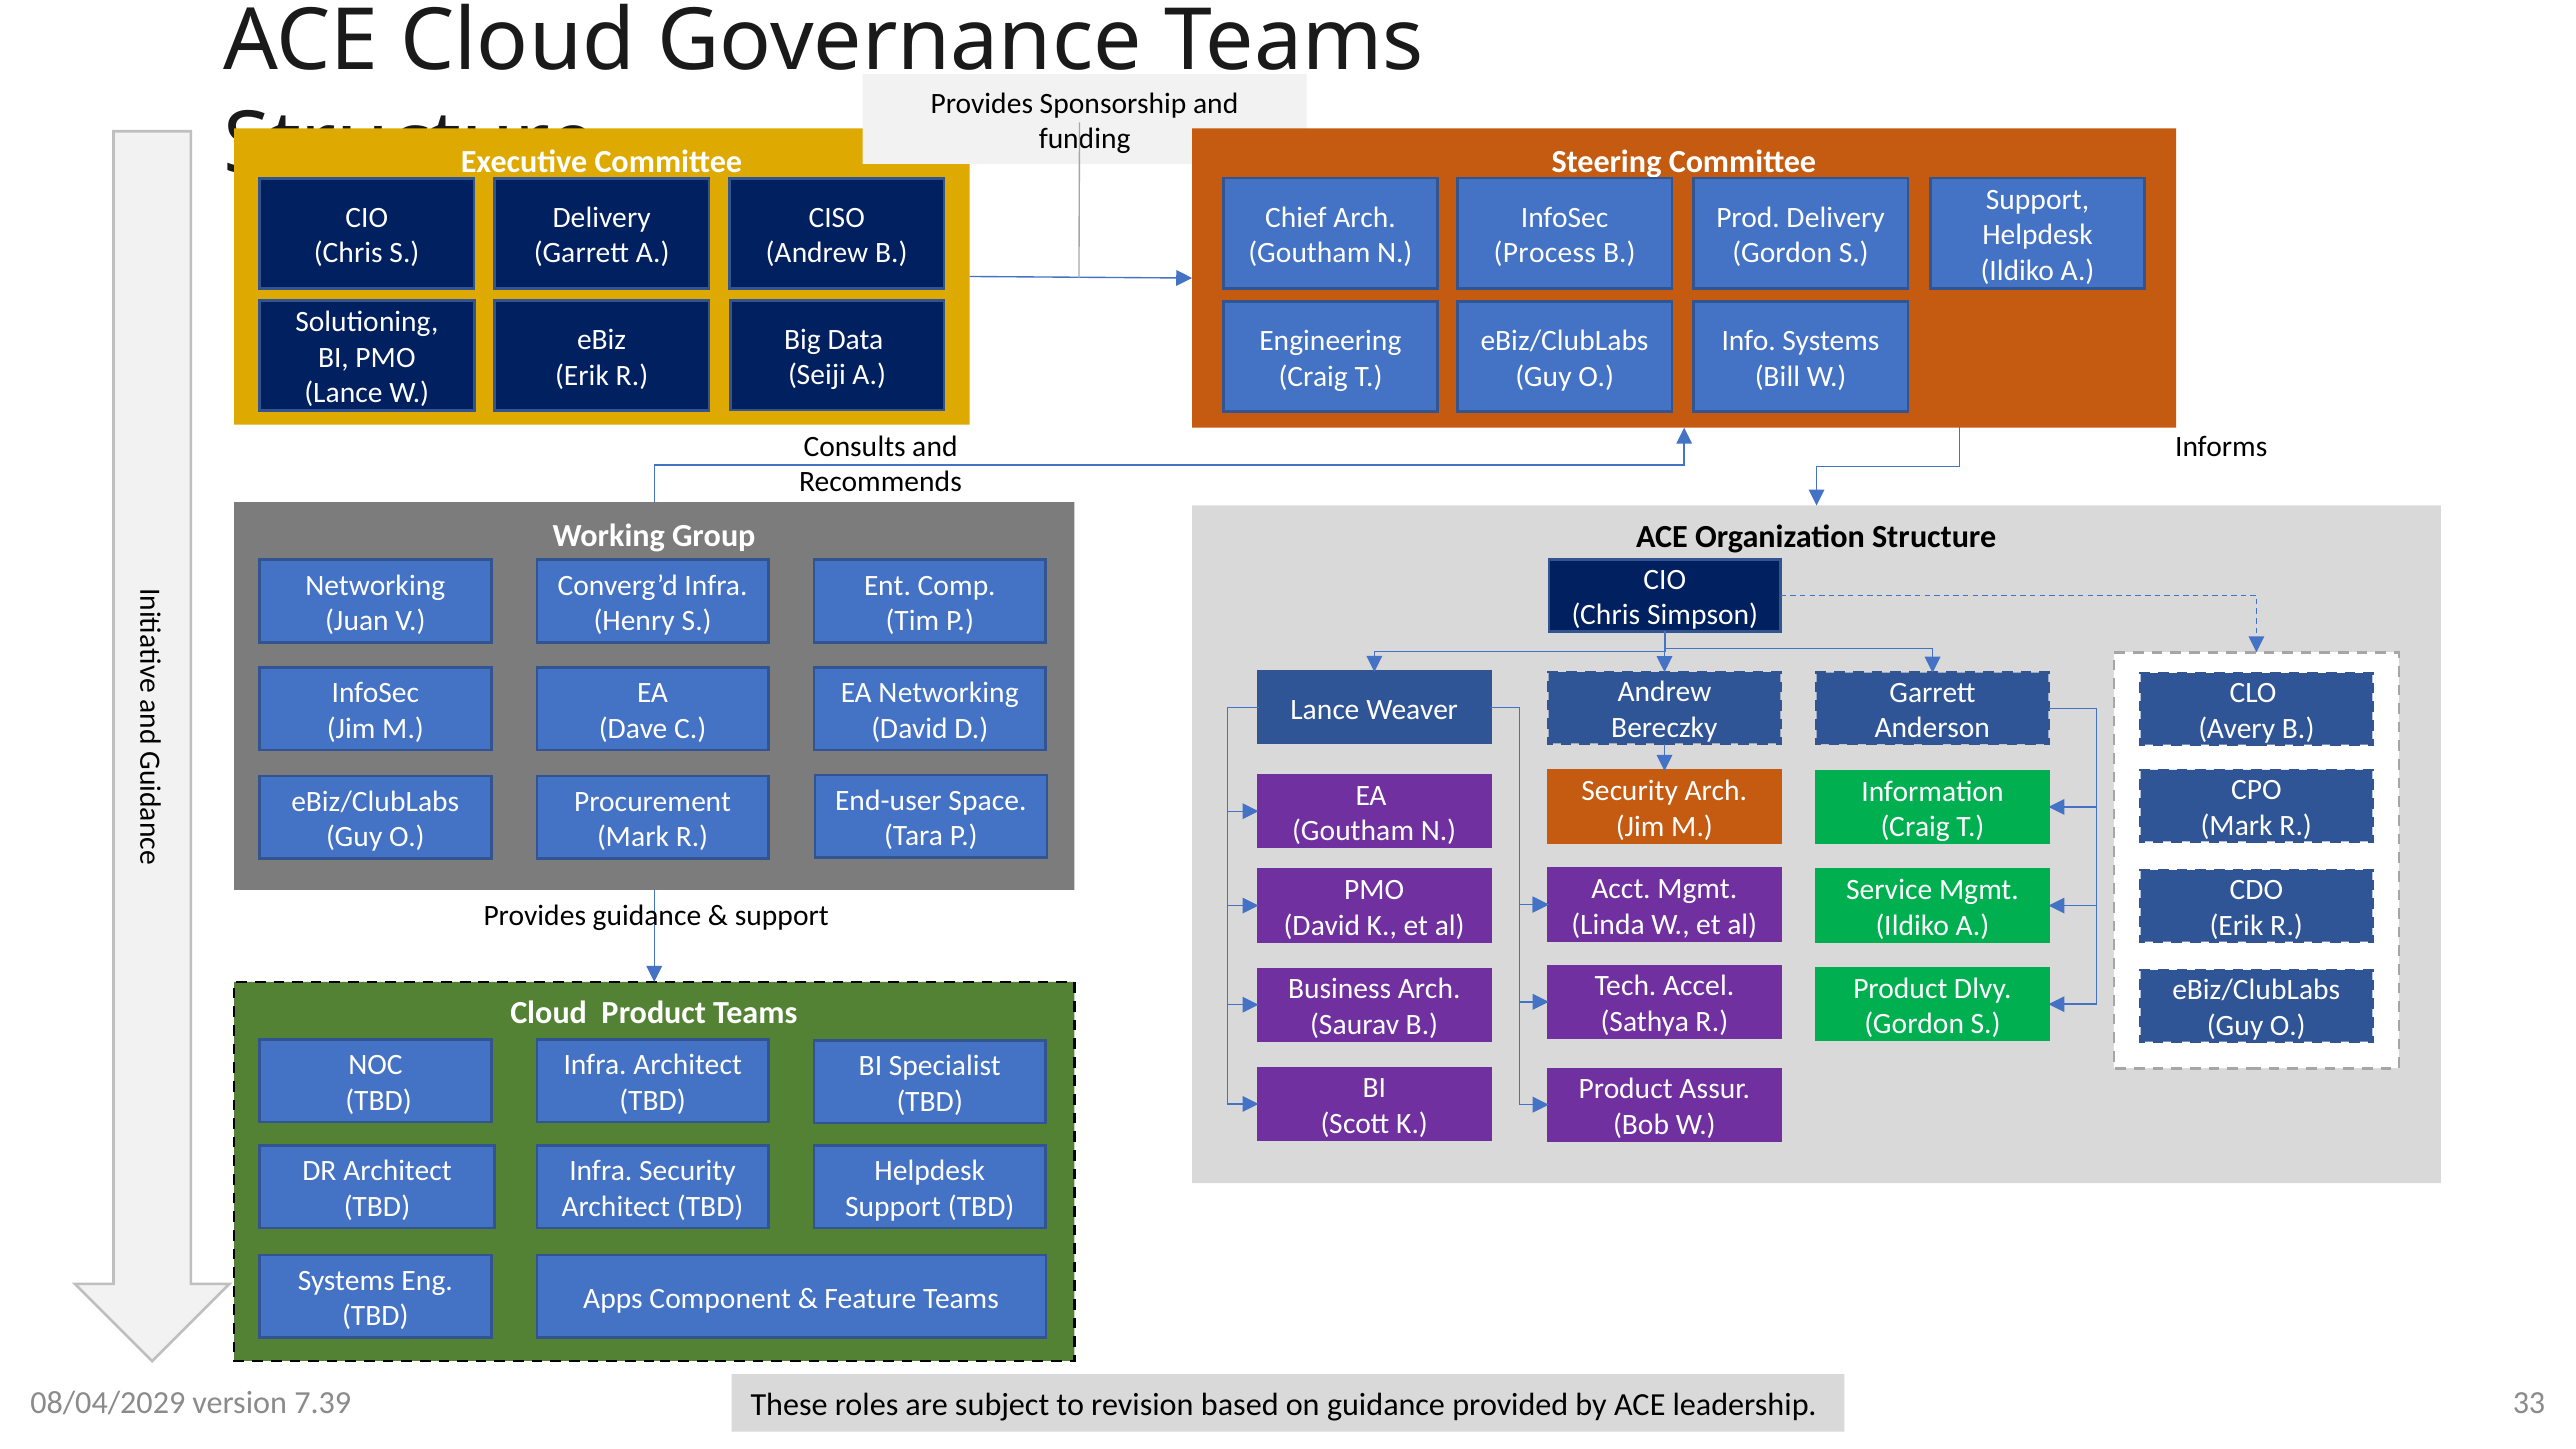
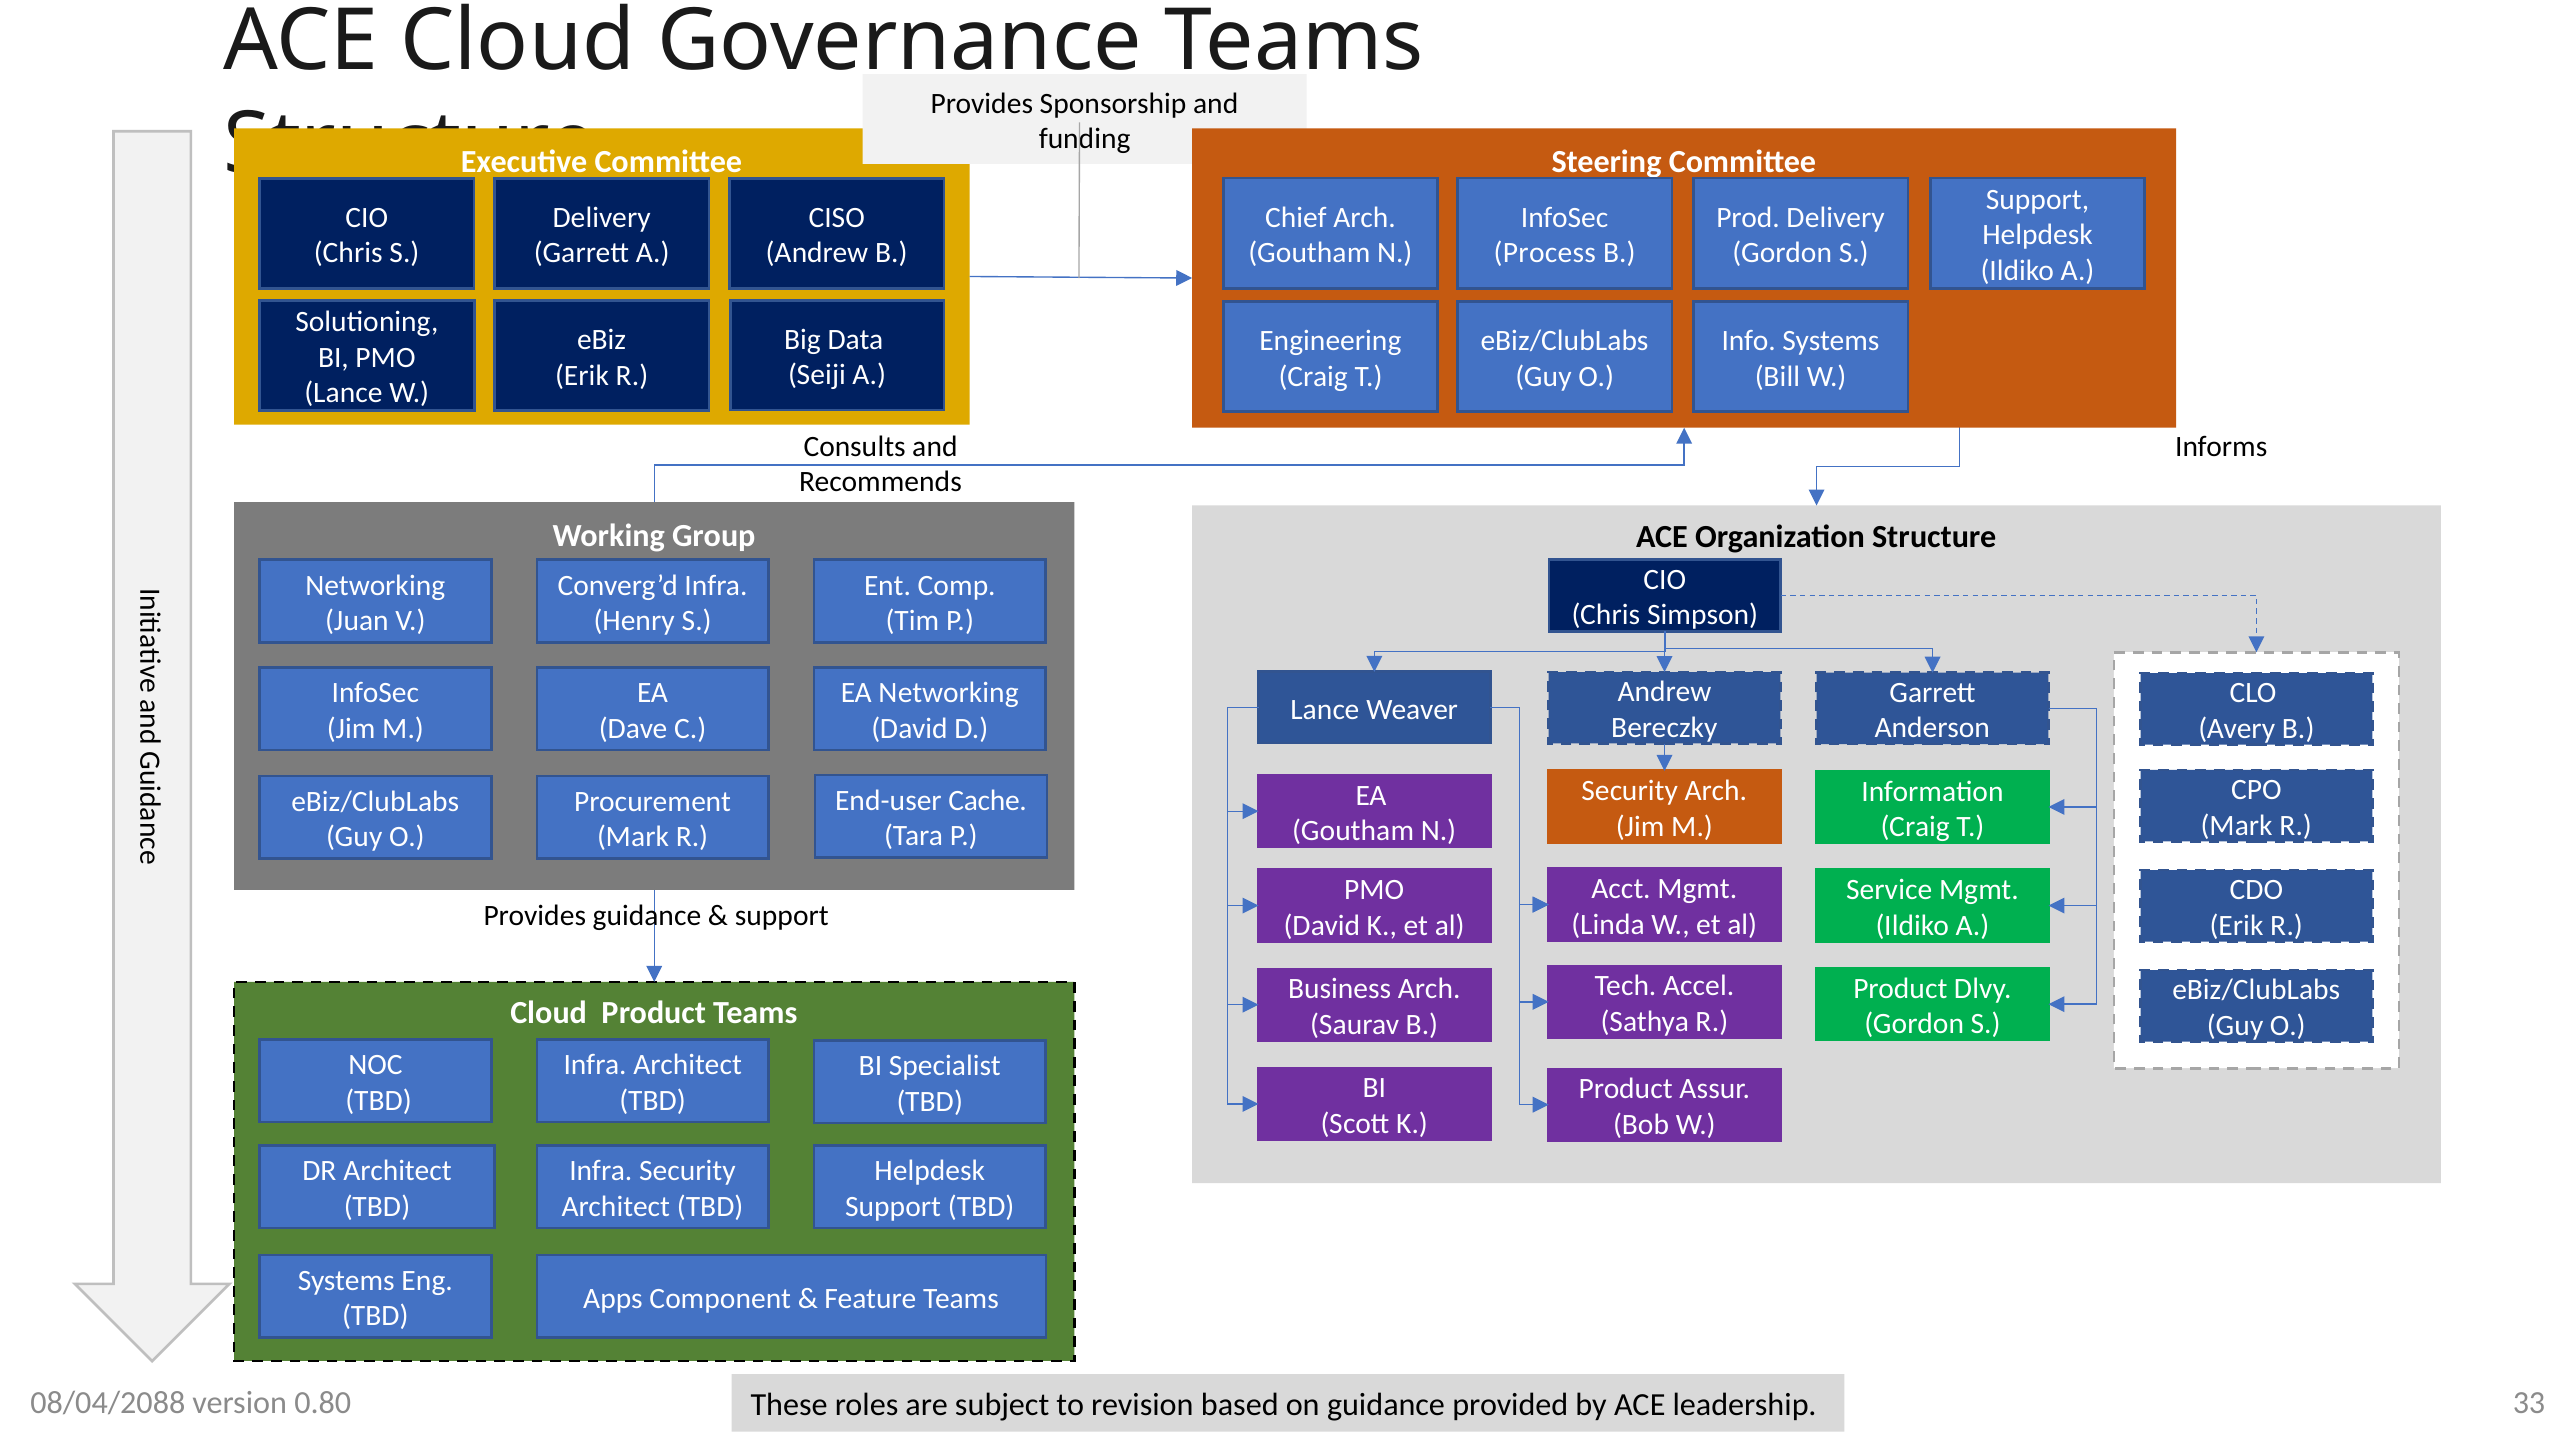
Space: Space -> Cache
08/04/2029: 08/04/2029 -> 08/04/2088
7.39: 7.39 -> 0.80
